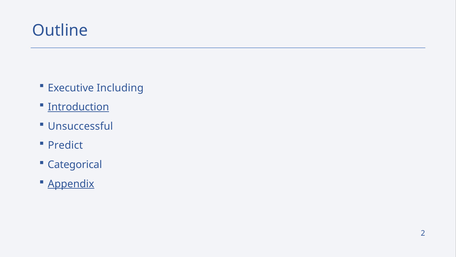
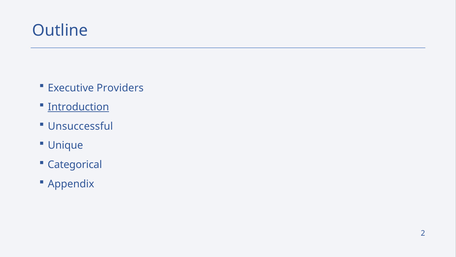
Including: Including -> Providers
Predict: Predict -> Unique
Appendix underline: present -> none
